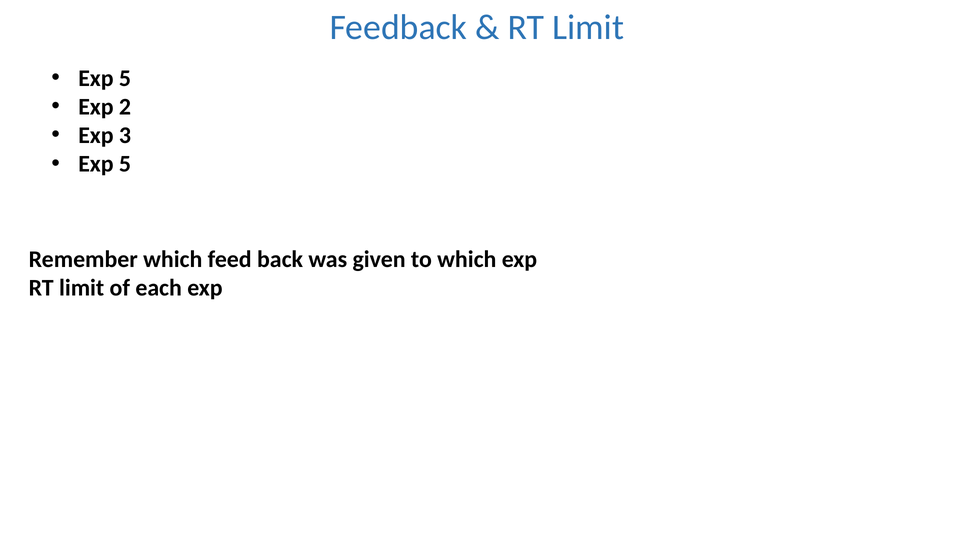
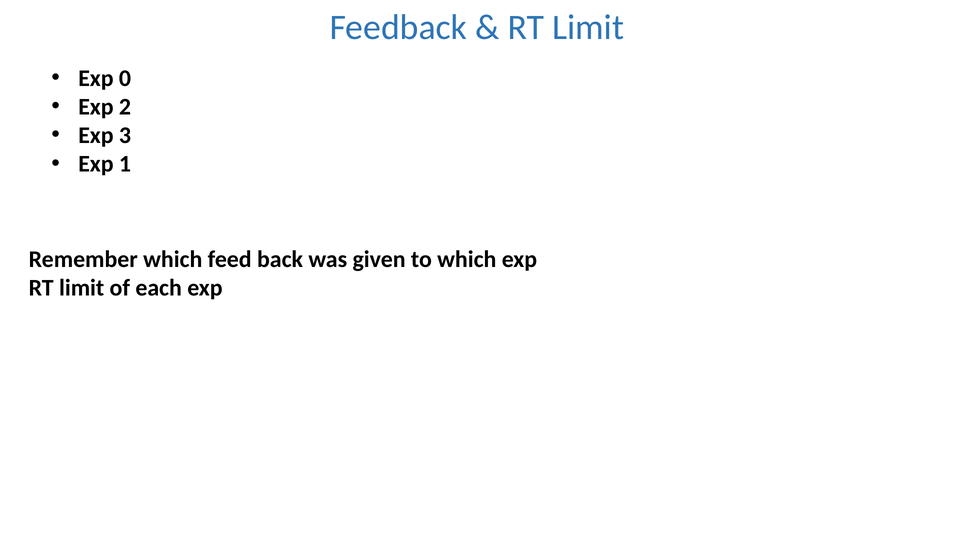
5 at (125, 78): 5 -> 0
5 at (125, 164): 5 -> 1
